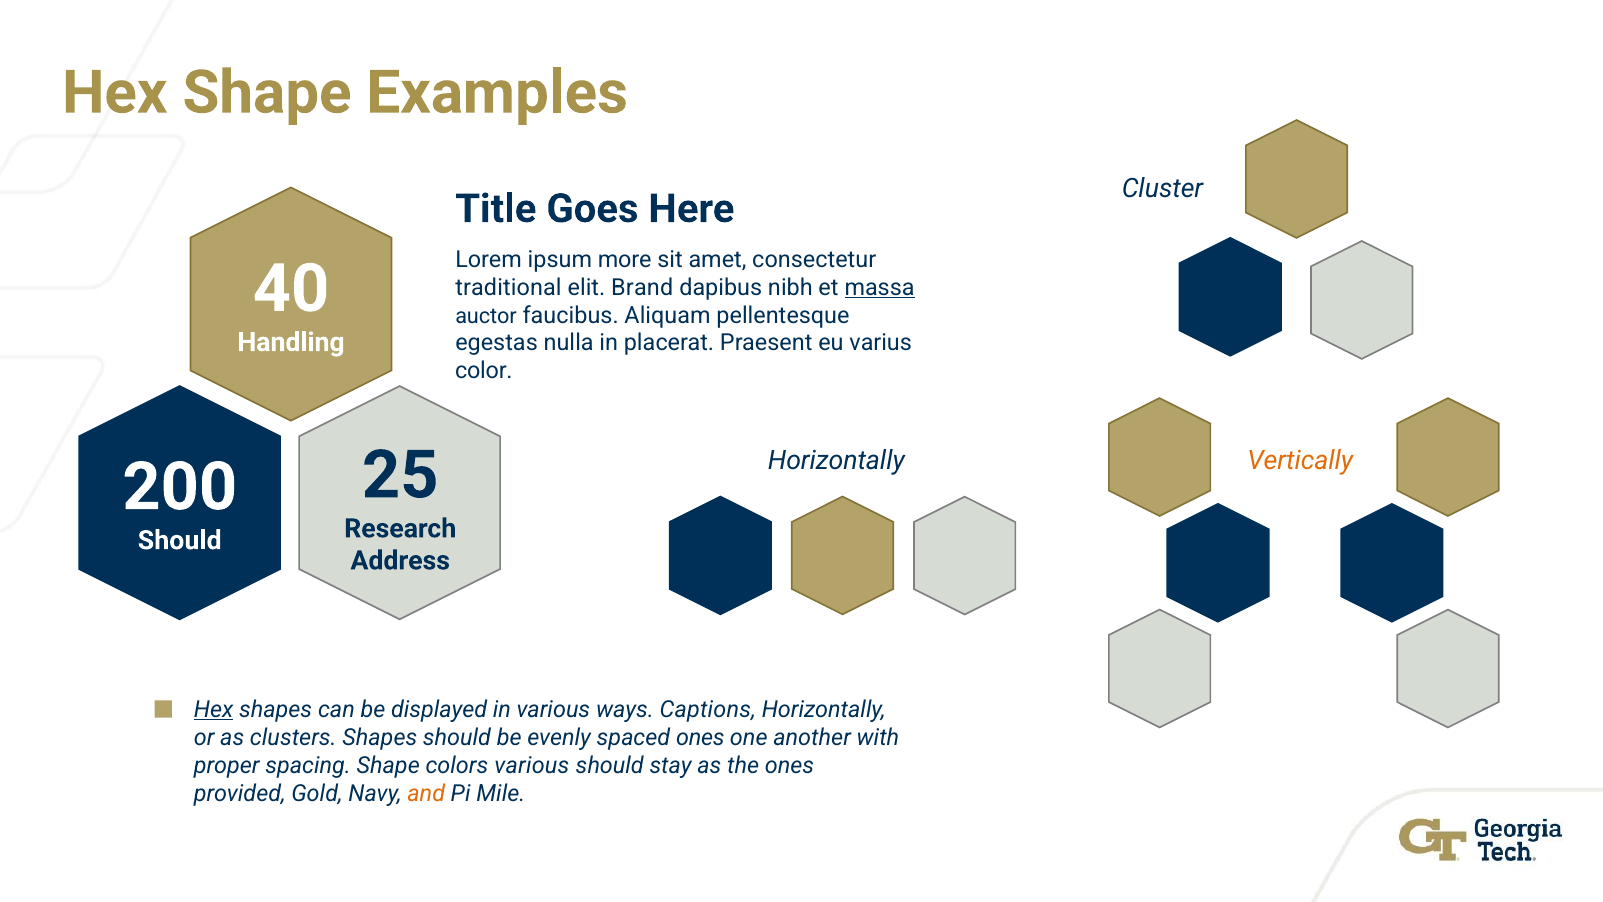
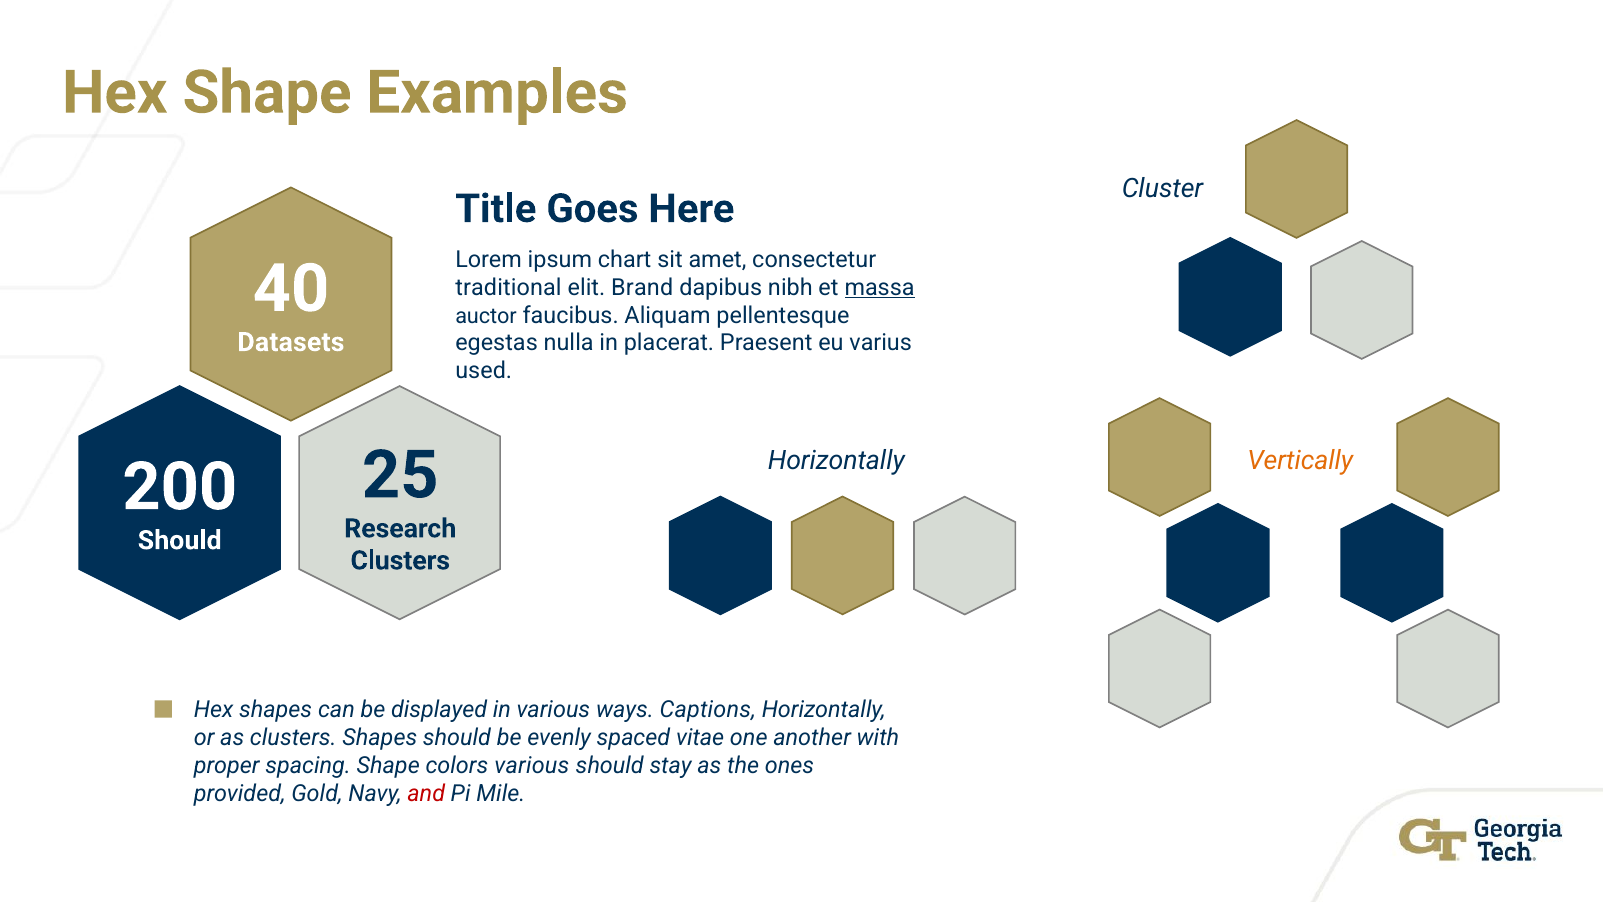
more: more -> chart
Handling: Handling -> Datasets
color: color -> used
Address at (400, 560): Address -> Clusters
Hex at (214, 709) underline: present -> none
spaced ones: ones -> vitae
and colour: orange -> red
